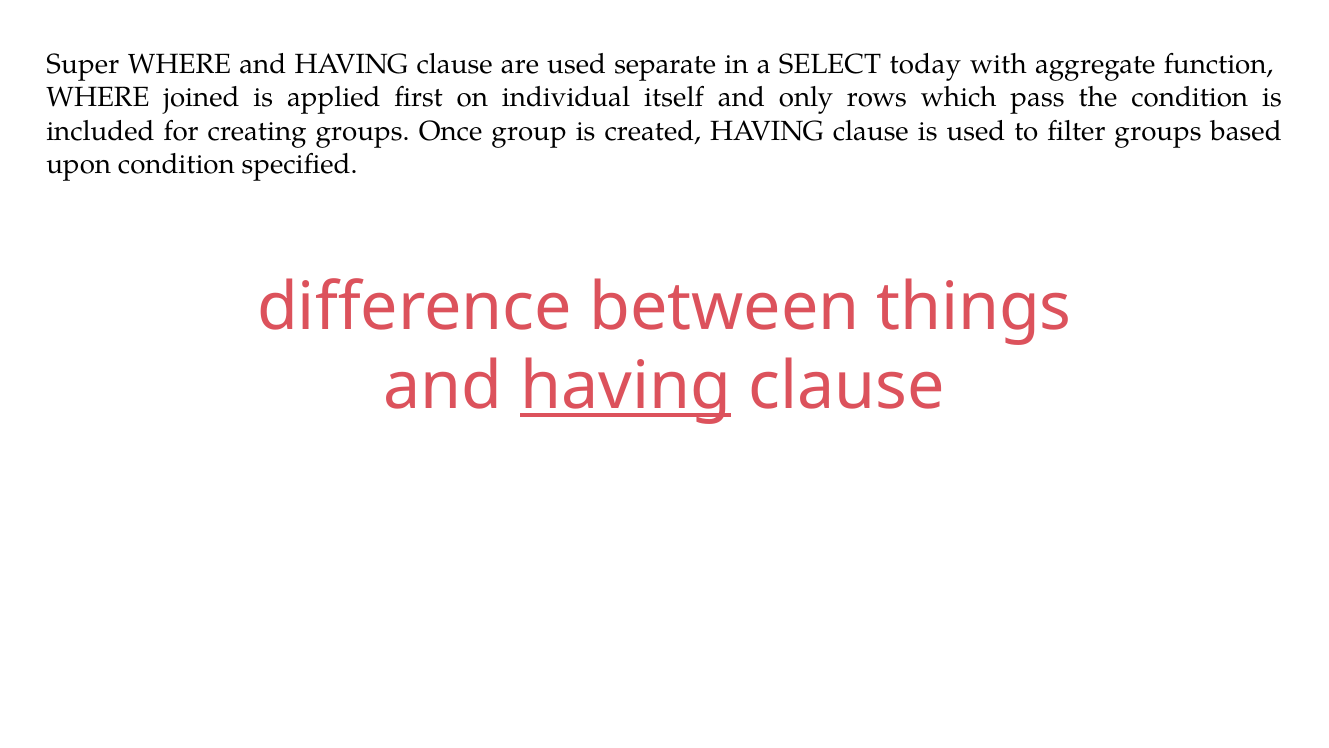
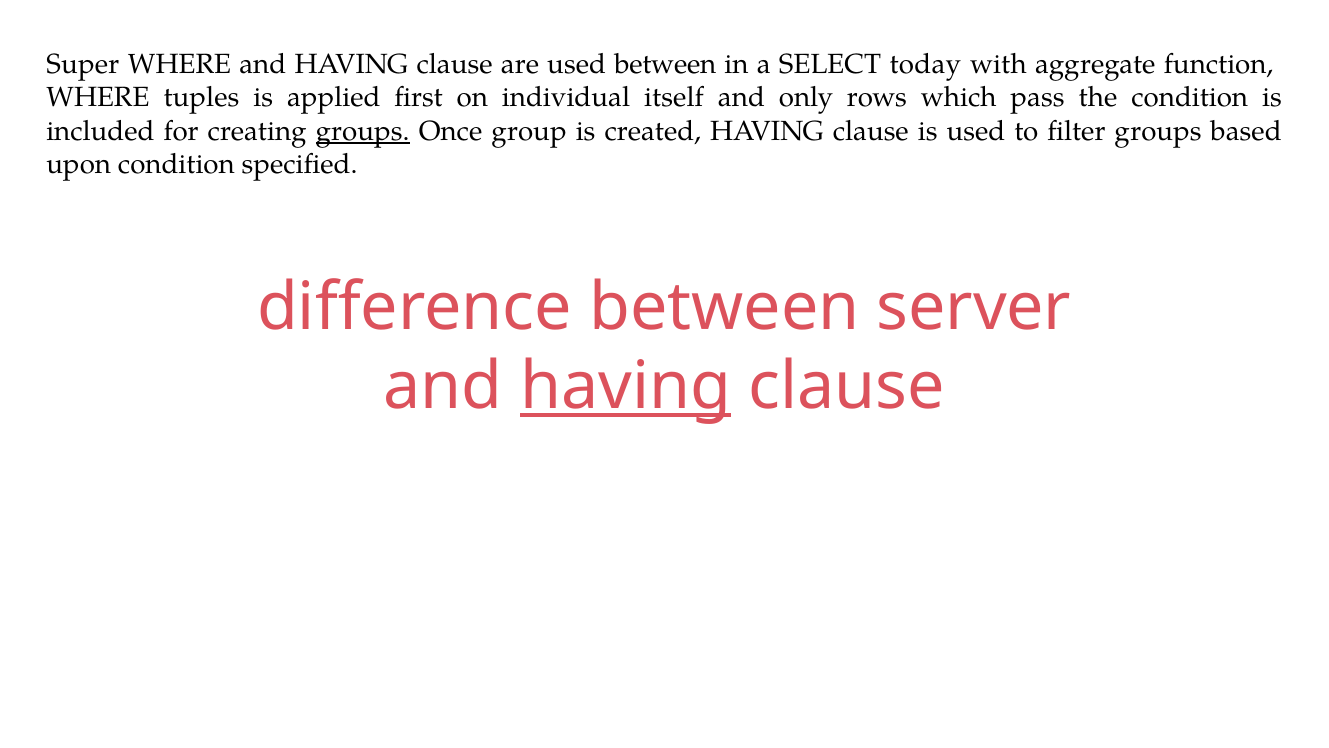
used separate: separate -> between
joined: joined -> tuples
groups at (363, 131) underline: none -> present
things: things -> server
